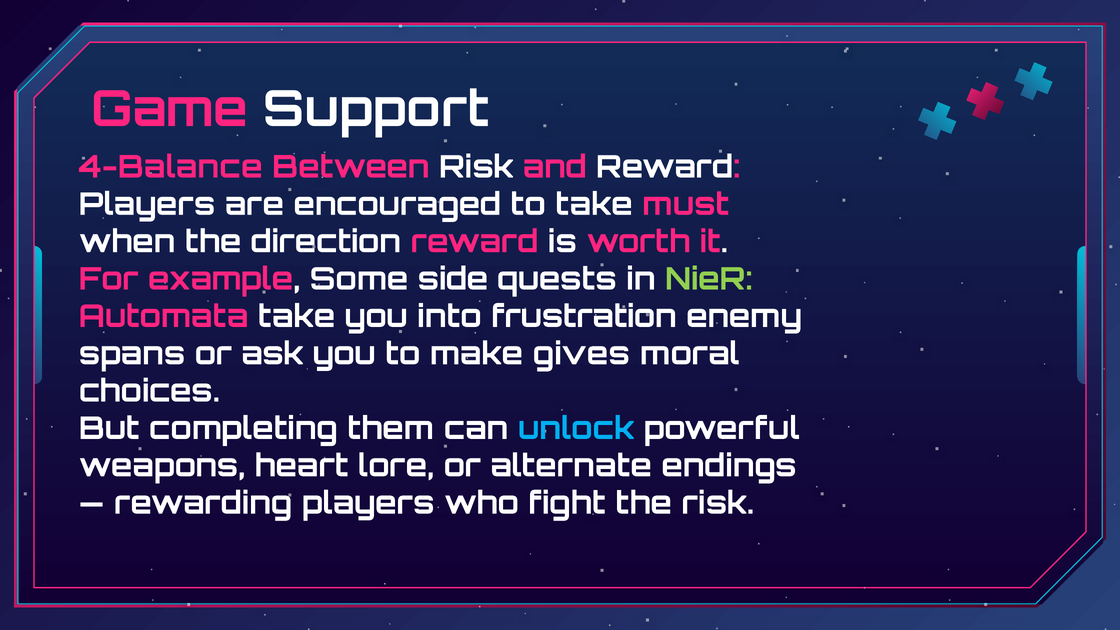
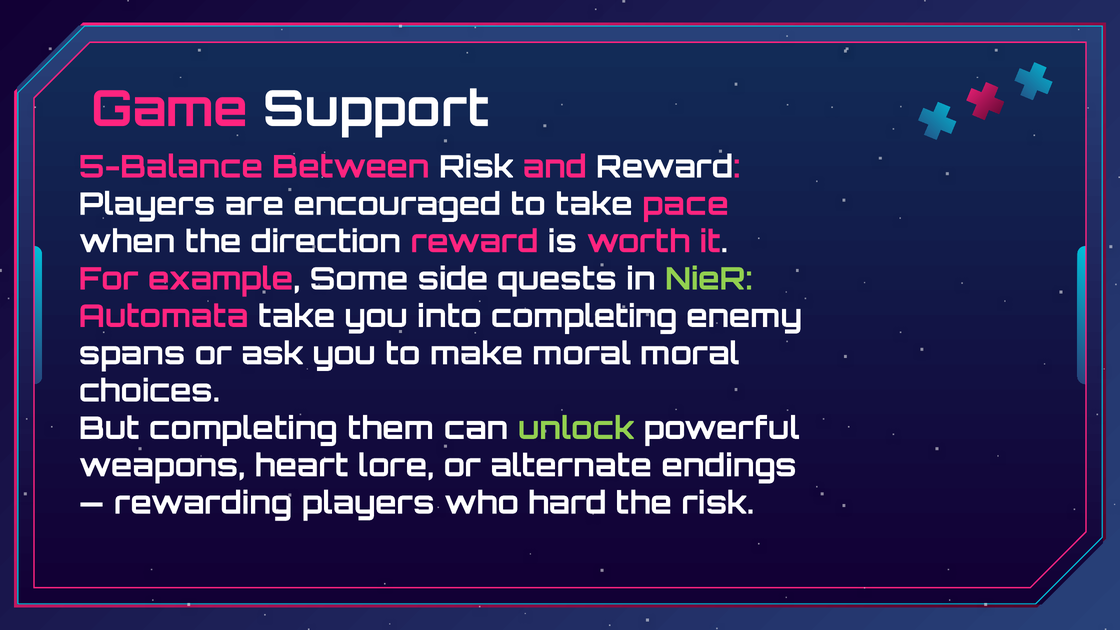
4-Balance: 4-Balance -> 5-Balance
must: must -> pace
into frustration: frustration -> completing
make gives: gives -> moral
unlock colour: light blue -> light green
fight: fight -> hard
